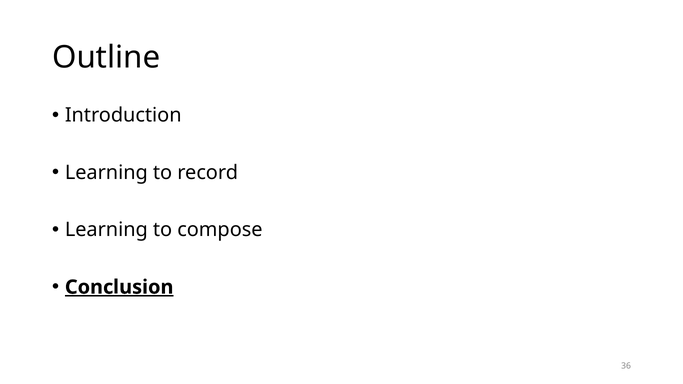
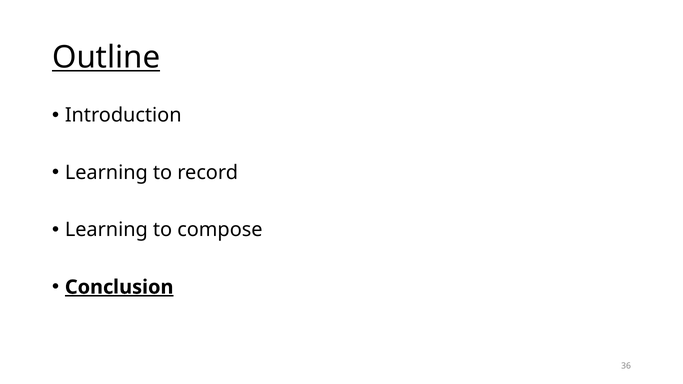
Outline underline: none -> present
